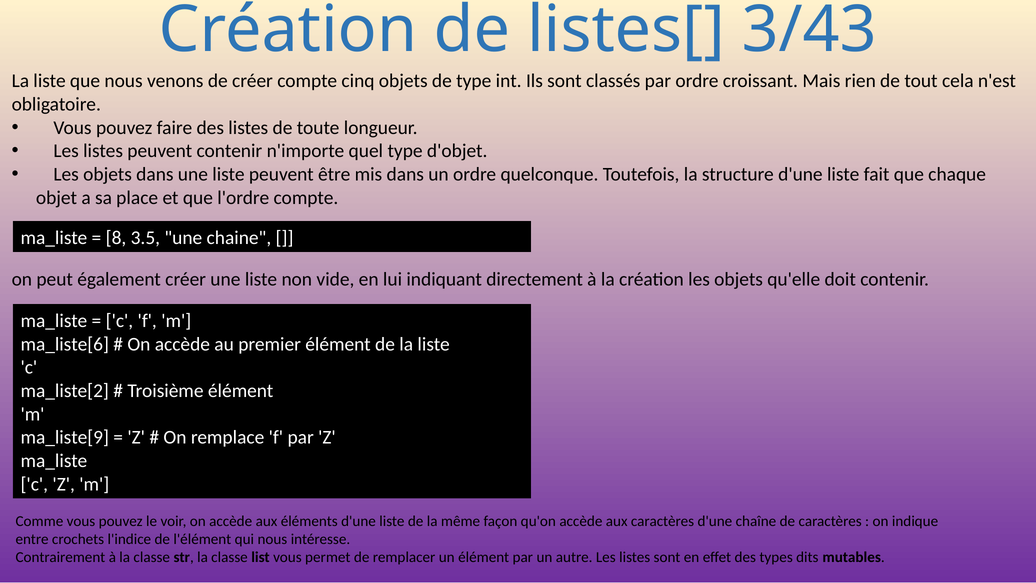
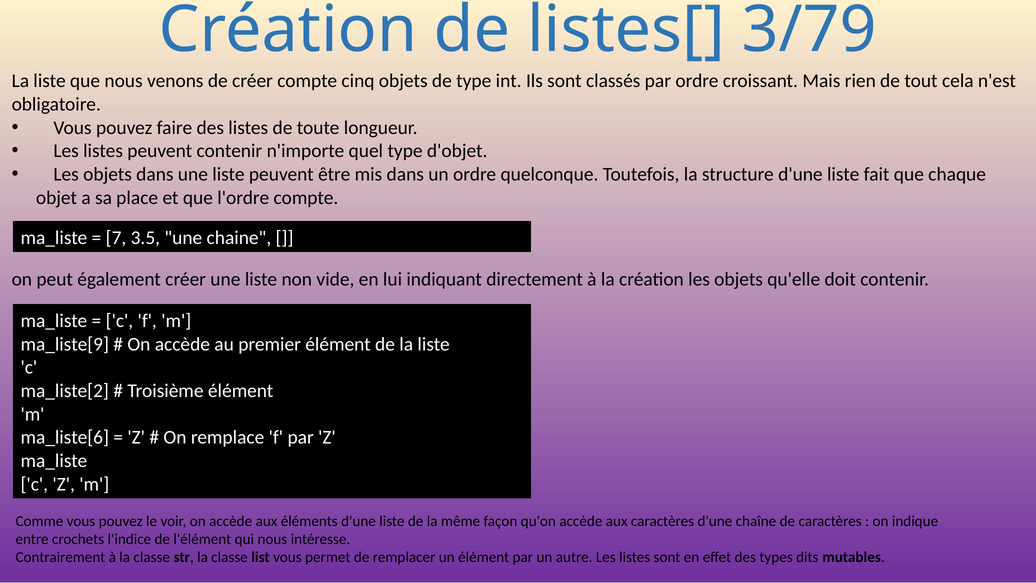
3/43: 3/43 -> 3/79
8: 8 -> 7
ma_liste[6: ma_liste[6 -> ma_liste[9
ma_liste[9: ma_liste[9 -> ma_liste[6
